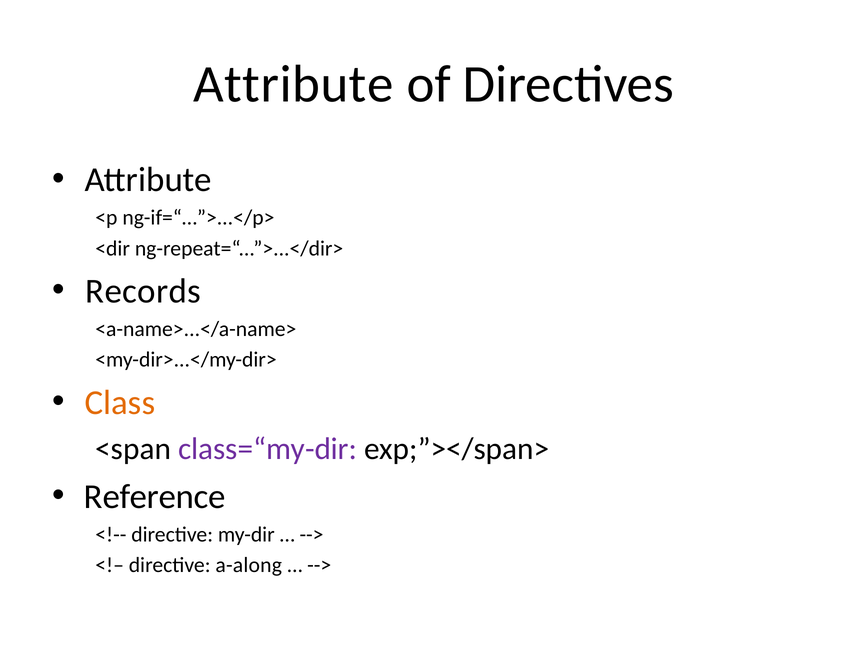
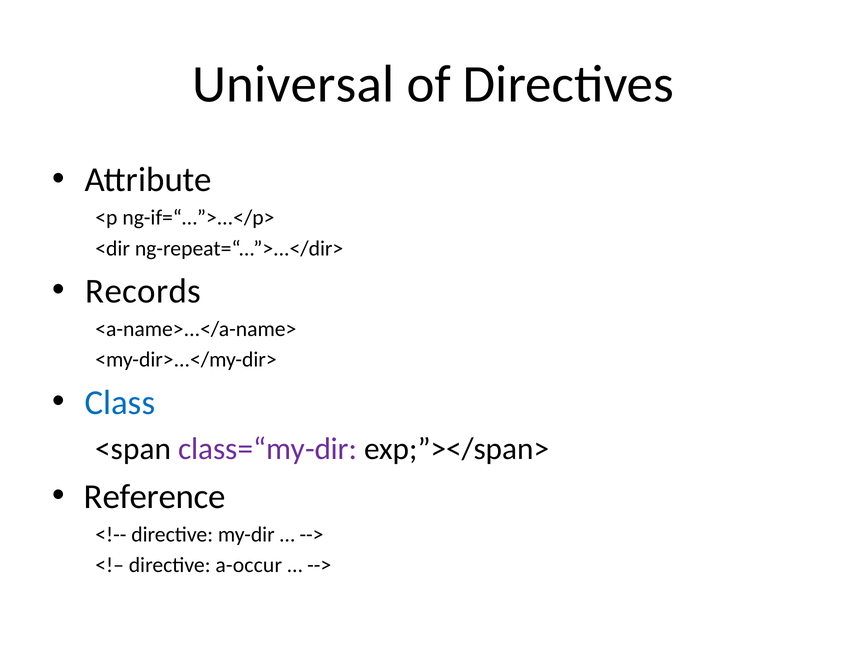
Attribute at (293, 84): Attribute -> Universal
Class colour: orange -> blue
a-along: a-along -> a-occur
